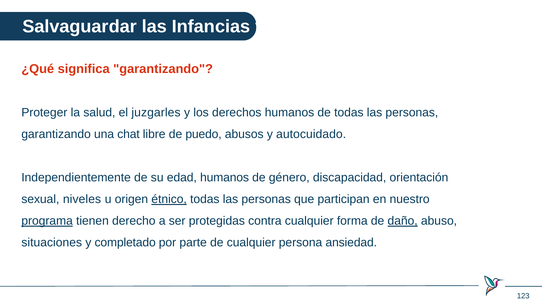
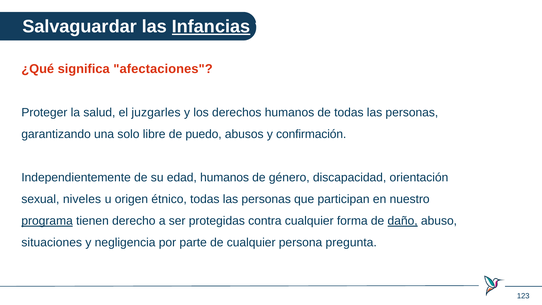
Infancias underline: none -> present
significa garantizando: garantizando -> afectaciones
chat: chat -> solo
autocuidado: autocuidado -> confirmación
étnico underline: present -> none
completado: completado -> negligencia
ansiedad: ansiedad -> pregunta
